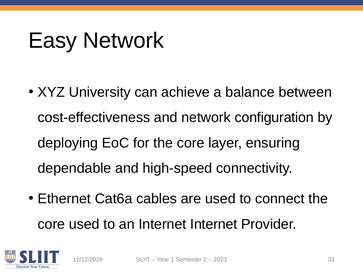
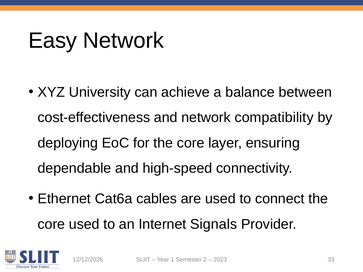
configuration: configuration -> compatibility
Internet Internet: Internet -> Signals
